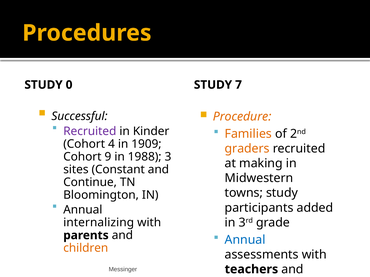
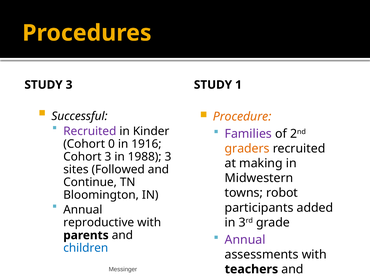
STUDY 0: 0 -> 3
7: 7 -> 1
Families colour: orange -> purple
4: 4 -> 0
1909: 1909 -> 1916
Cohort 9: 9 -> 3
Constant: Constant -> Followed
towns study: study -> robot
internalizing: internalizing -> reproductive
Annual at (245, 240) colour: blue -> purple
children at (86, 248) colour: orange -> blue
